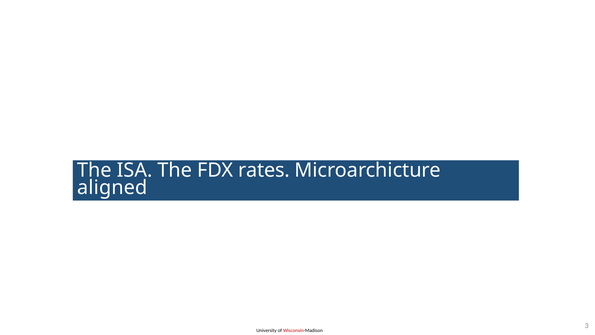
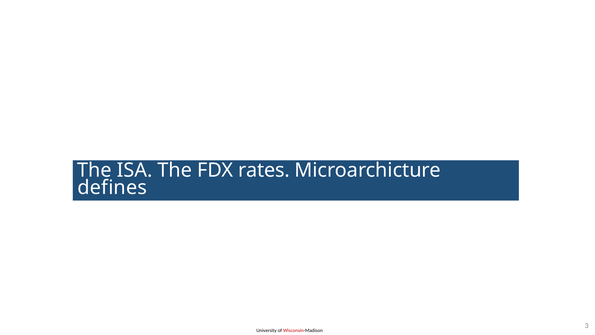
aligned: aligned -> defines
